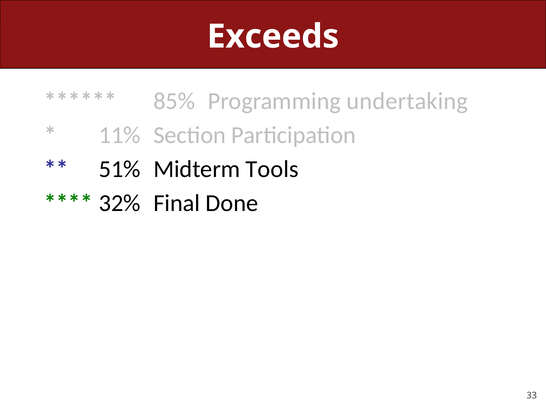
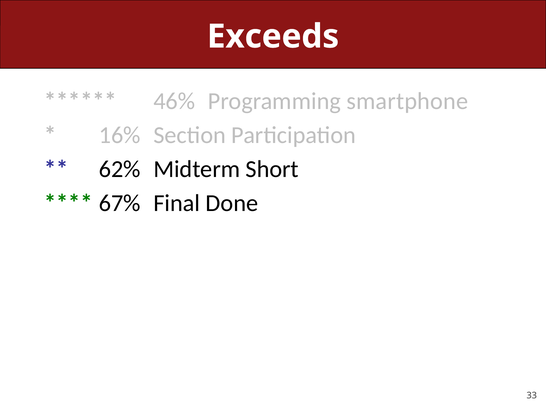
85%: 85% -> 46%
undertaking: undertaking -> smartphone
11%: 11% -> 16%
51%: 51% -> 62%
Tools: Tools -> Short
32%: 32% -> 67%
